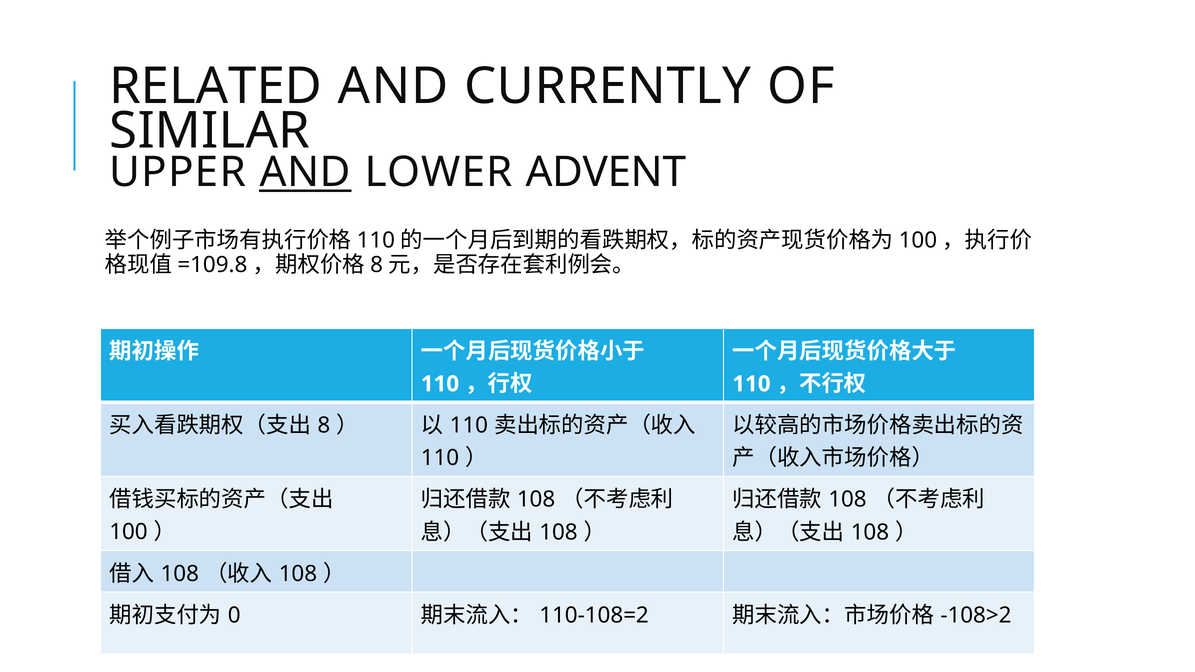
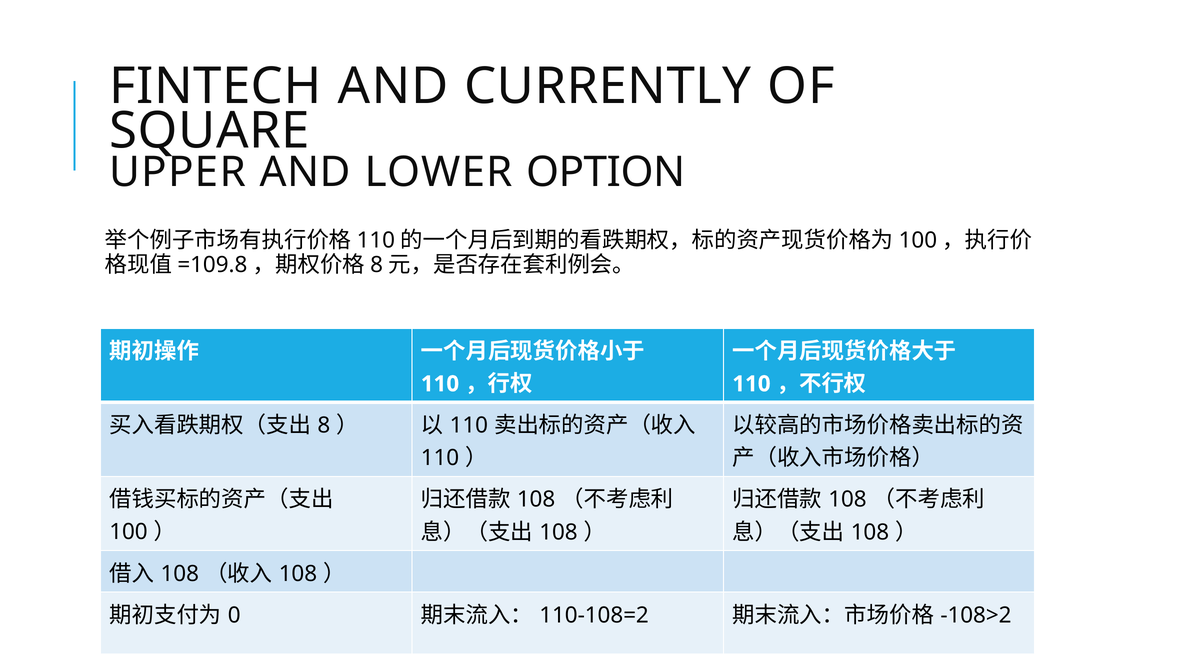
RELATED: RELATED -> FINTECH
SIMILAR: SIMILAR -> SQUARE
AND at (305, 173) underline: present -> none
ADVENT: ADVENT -> OPTION
